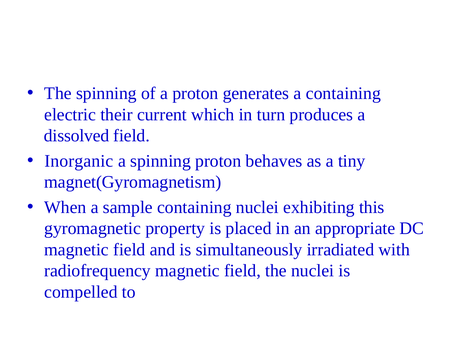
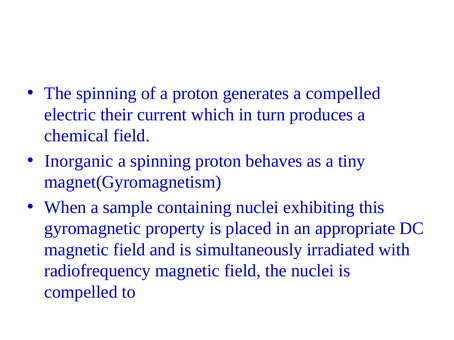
a containing: containing -> compelled
dissolved: dissolved -> chemical
